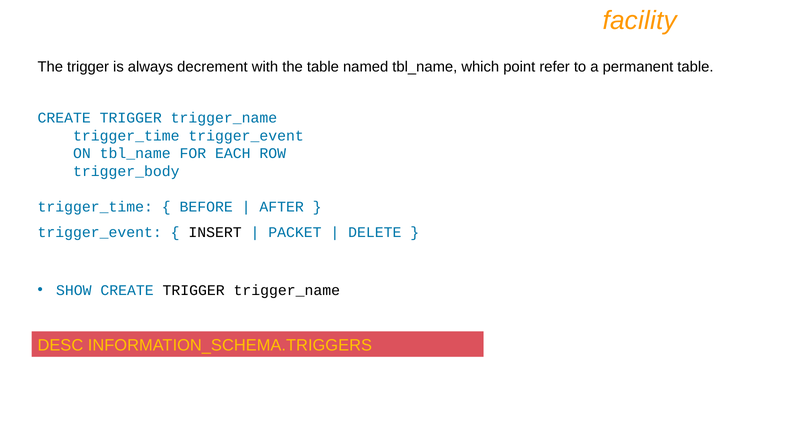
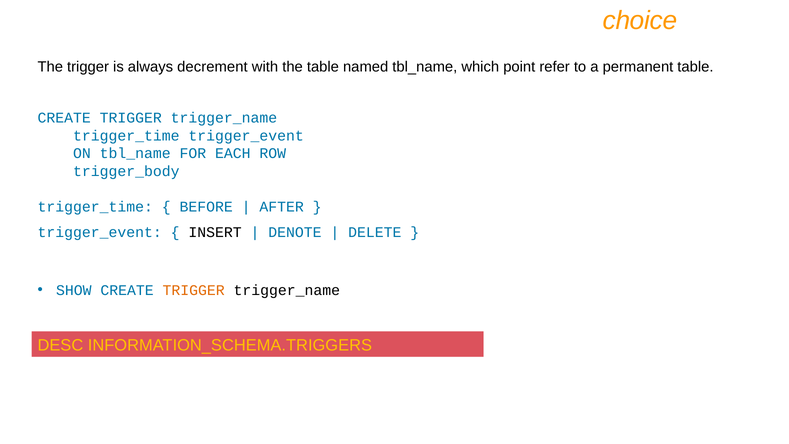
facility: facility -> choice
PACKET: PACKET -> DENOTE
TRIGGER at (194, 290) colour: black -> orange
